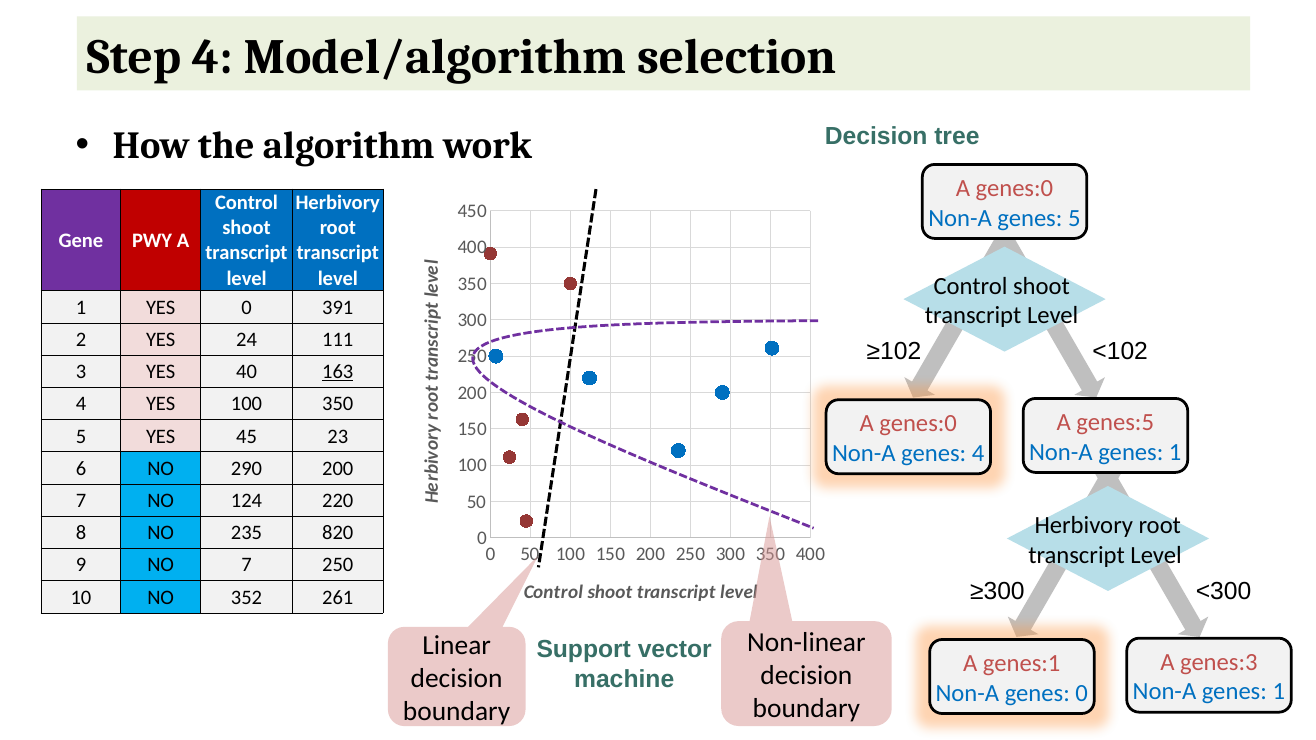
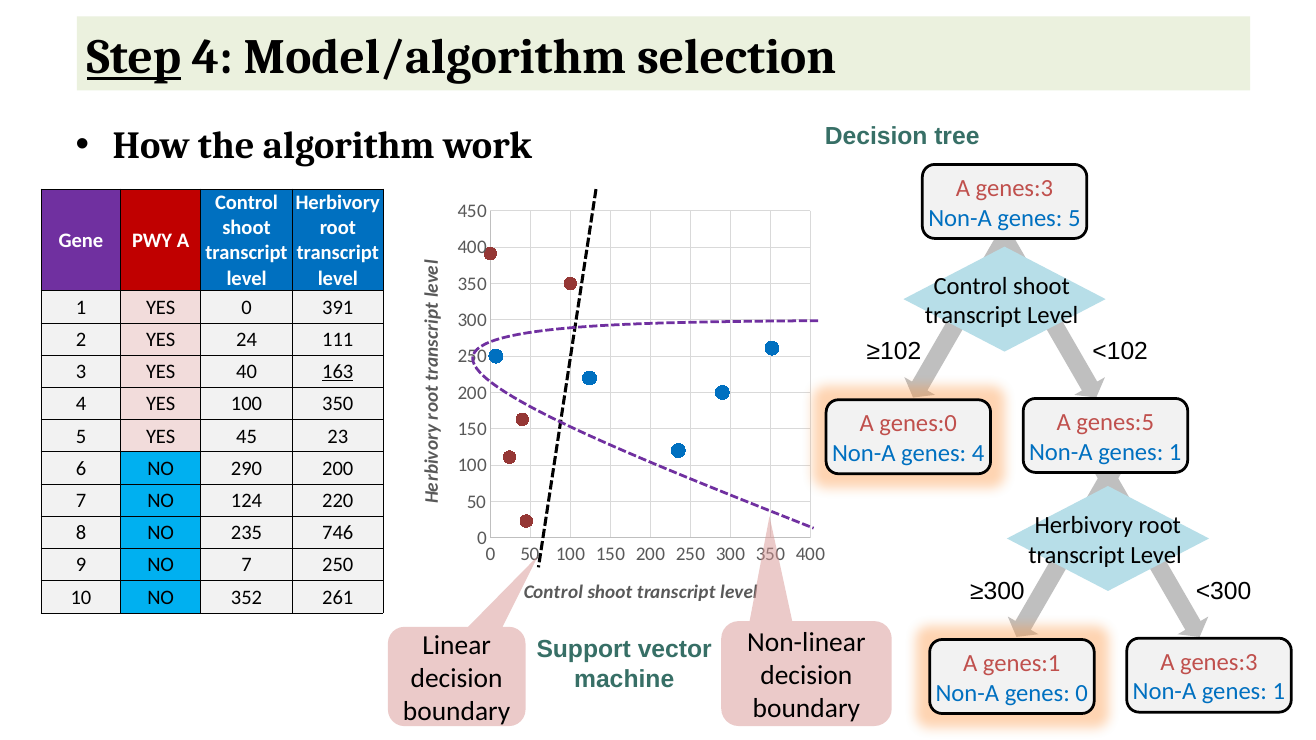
Step underline: none -> present
genes:0 at (1014, 188): genes:0 -> genes:3
820: 820 -> 746
